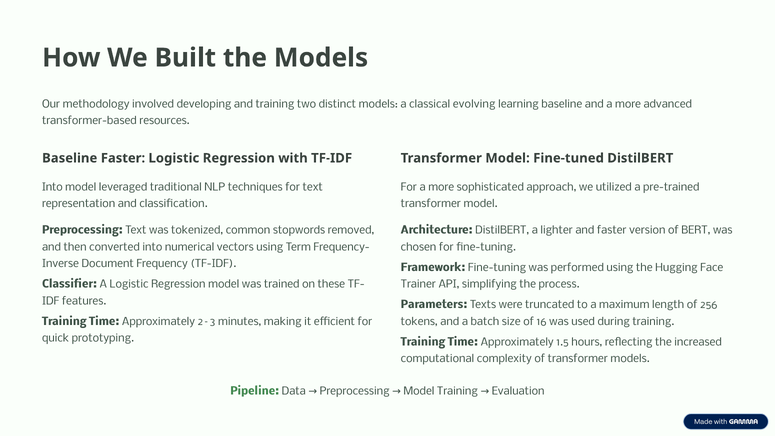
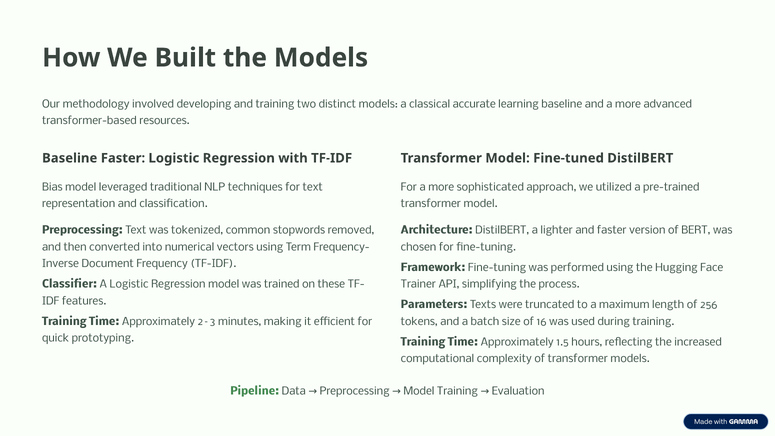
evolving: evolving -> accurate
Into at (52, 187): Into -> Bias
